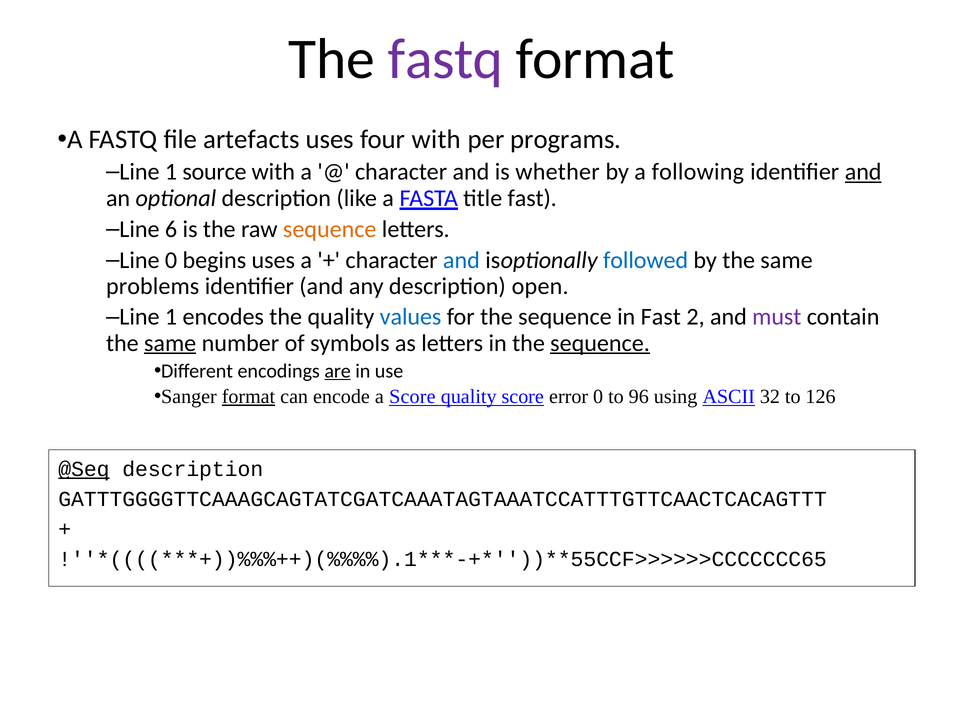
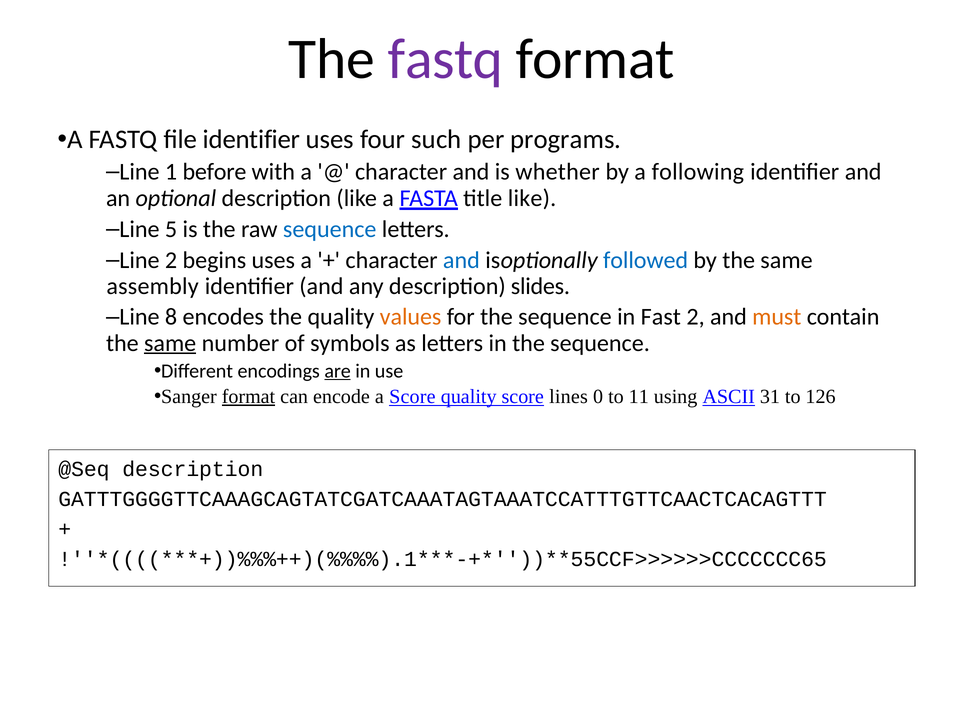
file artefacts: artefacts -> identifier
four with: with -> such
source: source -> before
and at (863, 172) underline: present -> none
title fast: fast -> like
6: 6 -> 5
sequence at (330, 229) colour: orange -> blue
Line 0: 0 -> 2
problems: problems -> assembly
open: open -> slides
1 at (171, 317): 1 -> 8
values colour: blue -> orange
must colour: purple -> orange
sequence at (600, 343) underline: present -> none
error: error -> lines
96: 96 -> 11
32: 32 -> 31
@Seq underline: present -> none
